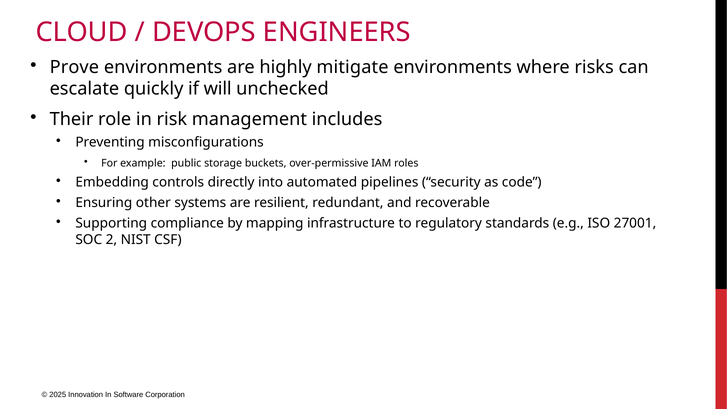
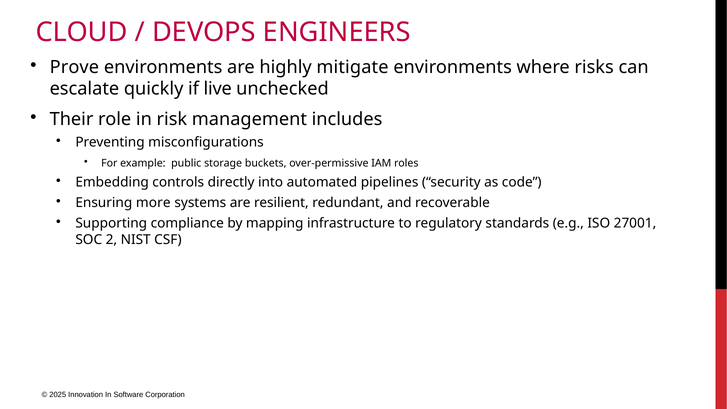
will: will -> live
other: other -> more
